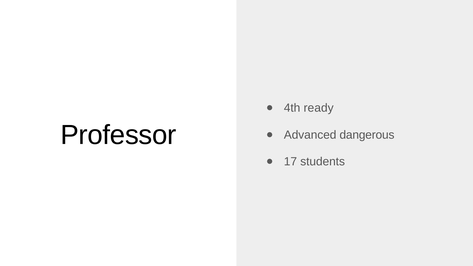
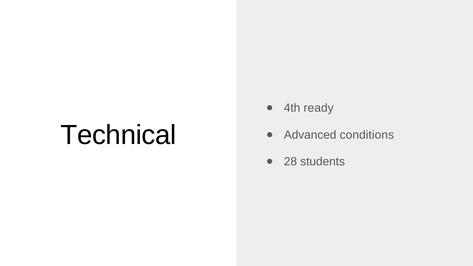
Professor: Professor -> Technical
dangerous: dangerous -> conditions
17: 17 -> 28
